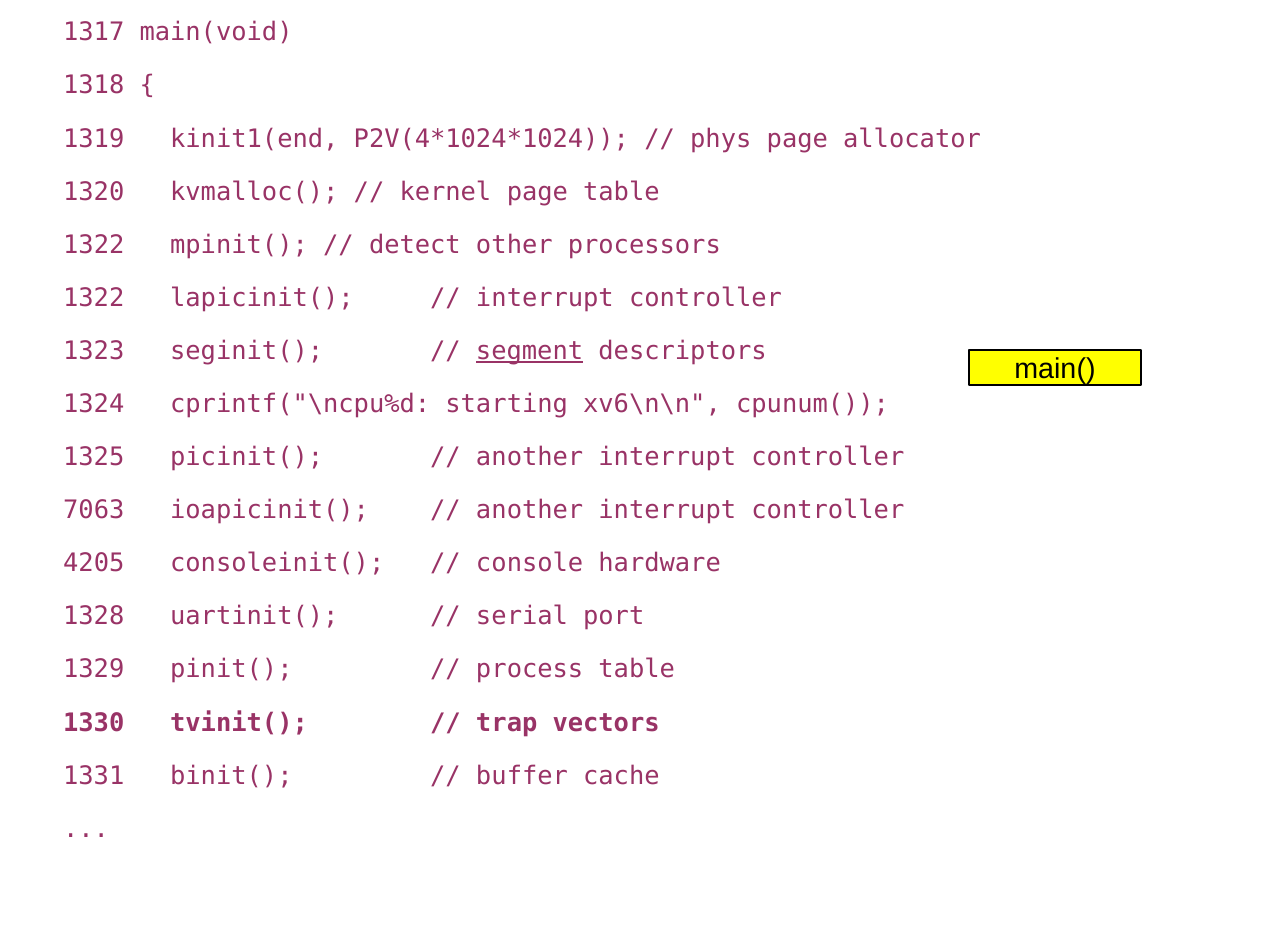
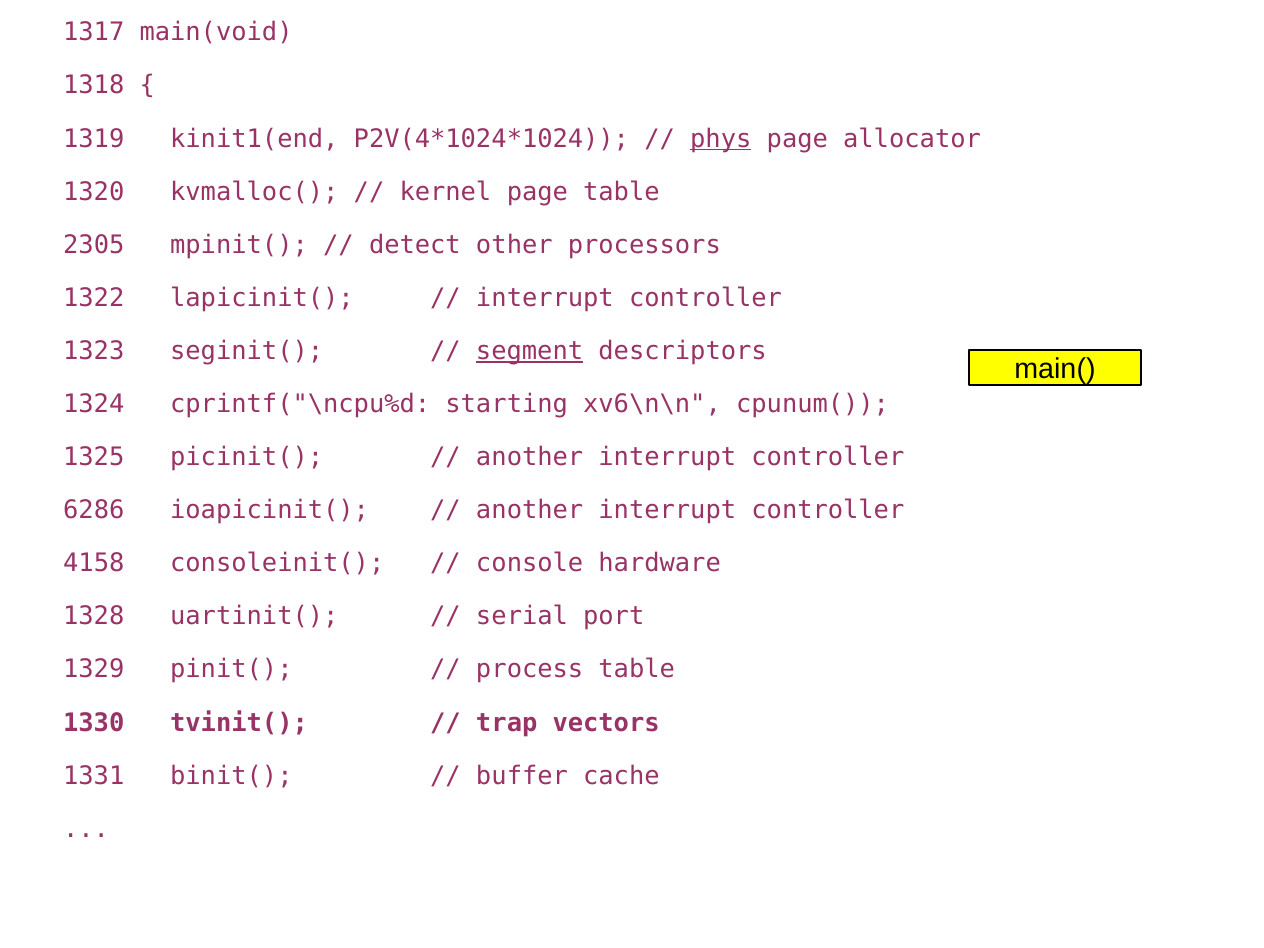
phys underline: none -> present
1322 at (94, 245): 1322 -> 2305
7063: 7063 -> 6286
4205: 4205 -> 4158
